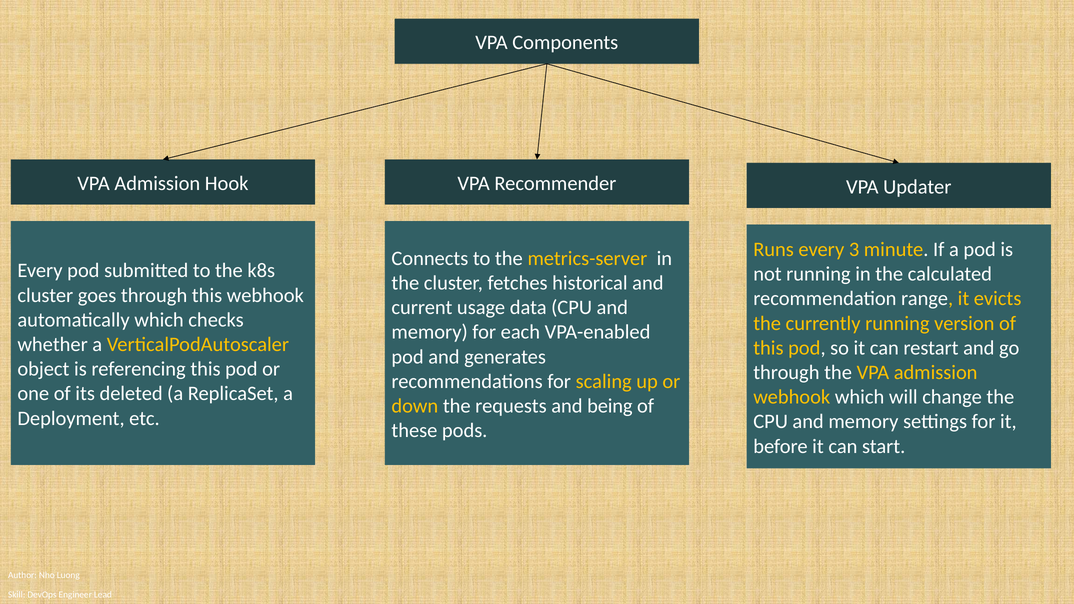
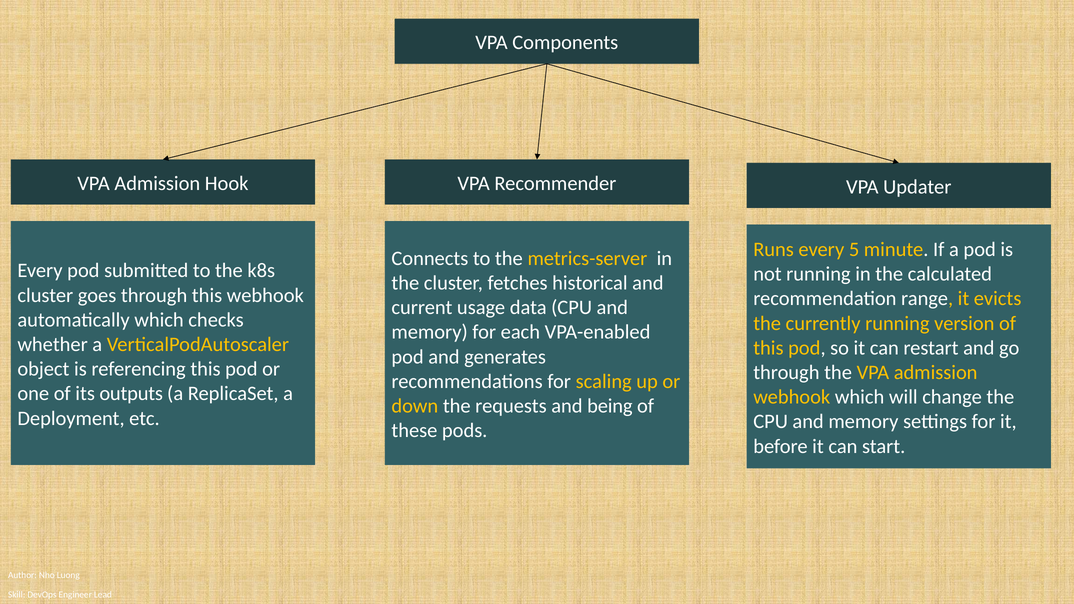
3: 3 -> 5
deleted: deleted -> outputs
